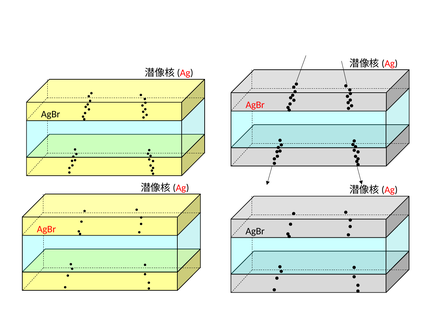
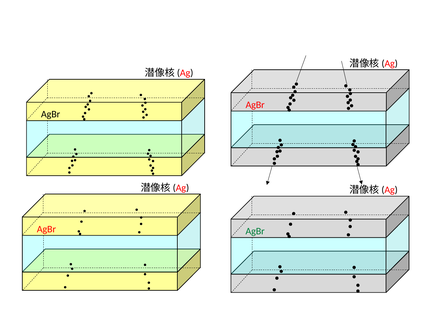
AgBr at (255, 231) colour: black -> green
